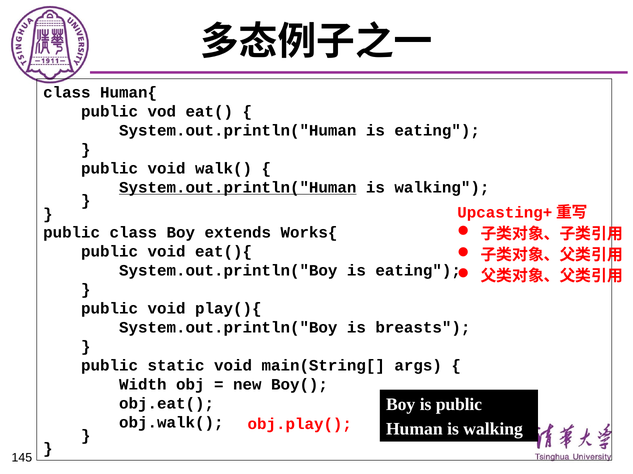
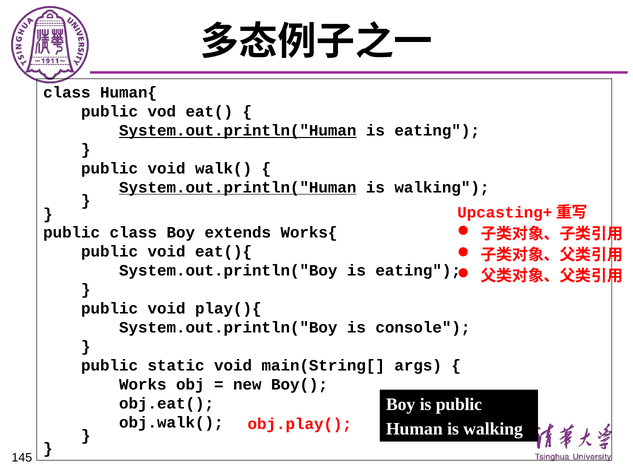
System.out.println("Human at (238, 131) underline: none -> present
breasts: breasts -> console
Width: Width -> Works
